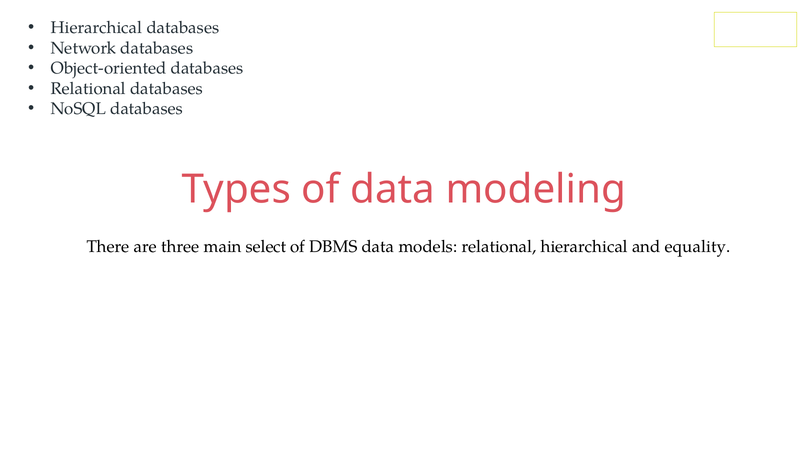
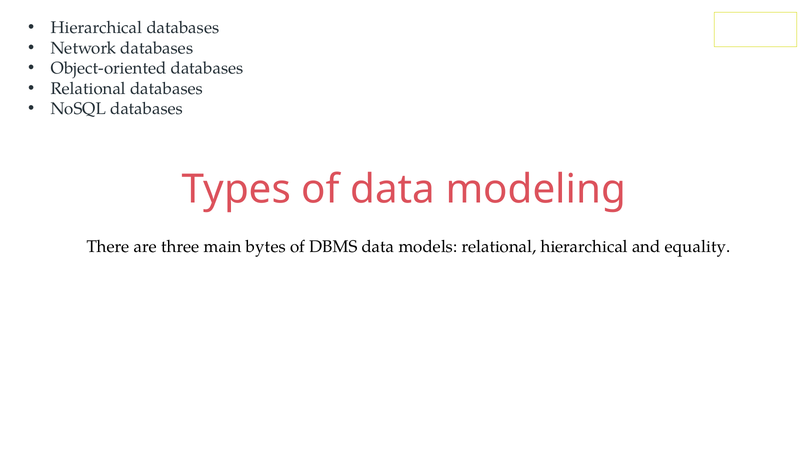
select: select -> bytes
